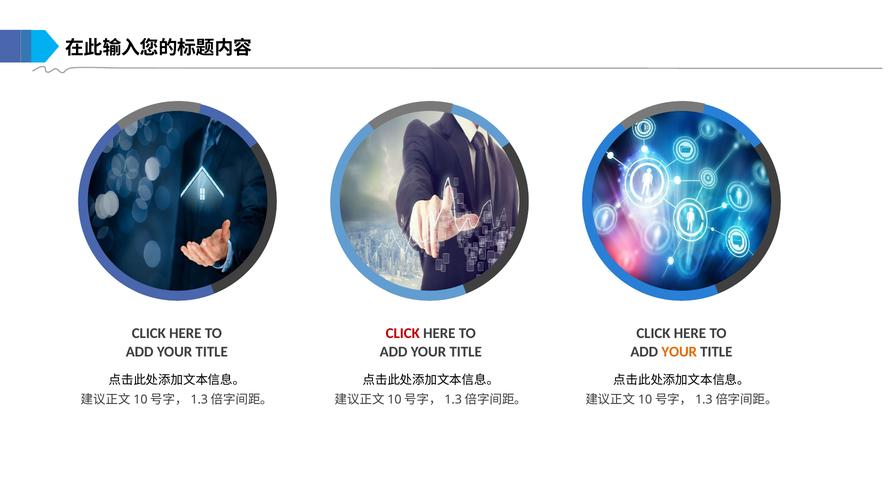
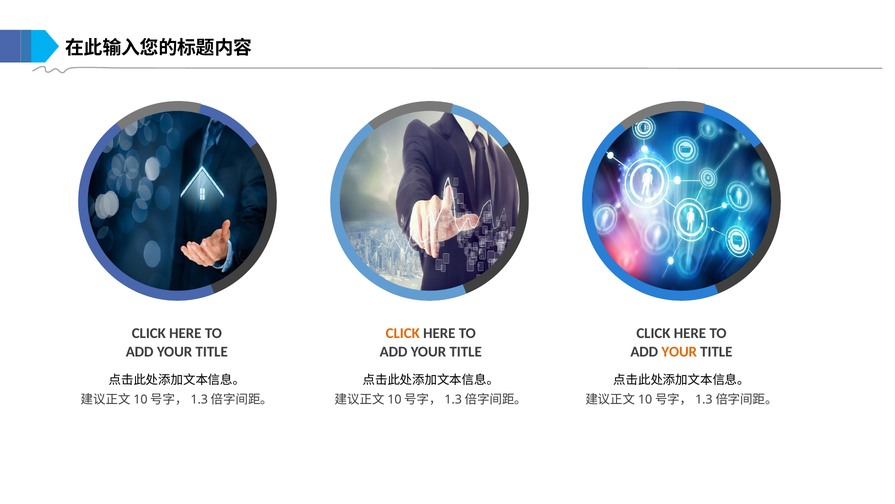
CLICK at (403, 333) colour: red -> orange
